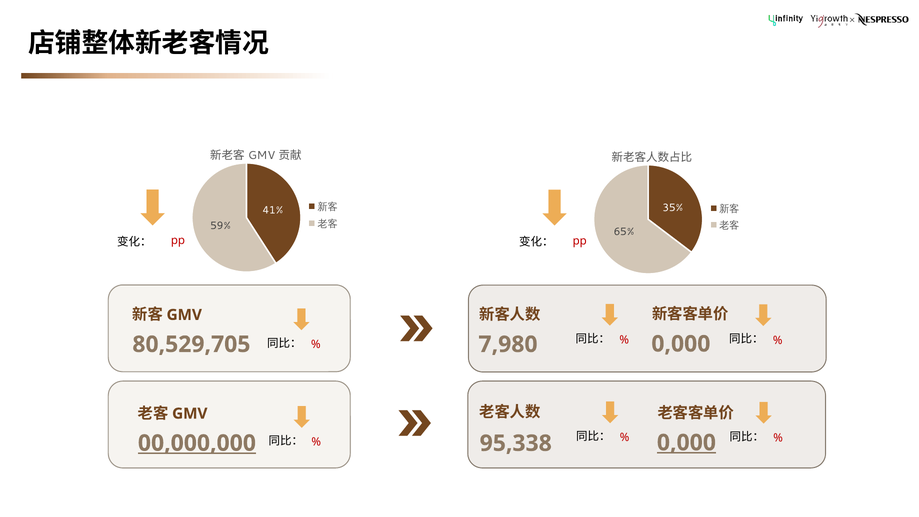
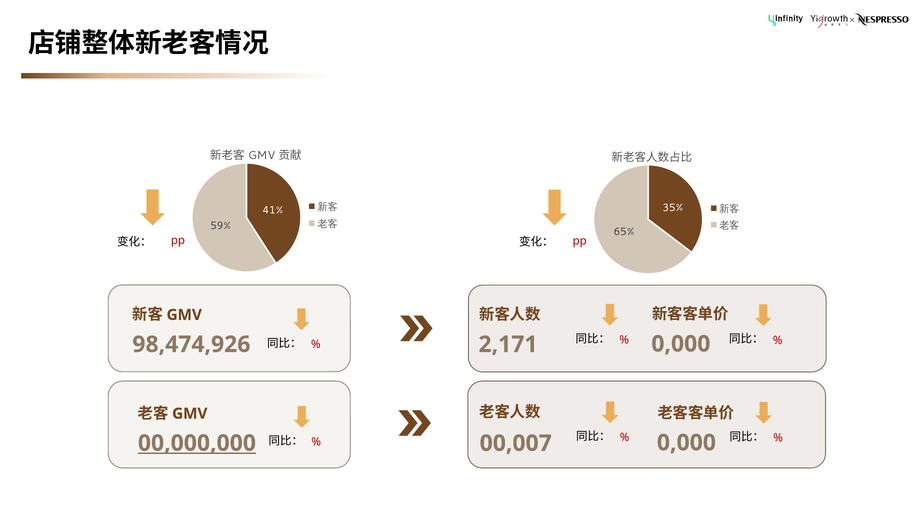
80,529,705: 80,529,705 -> 98,474,926
7,980: 7,980 -> 2,171
0,000 at (686, 443) underline: present -> none
95,338: 95,338 -> 00,007
